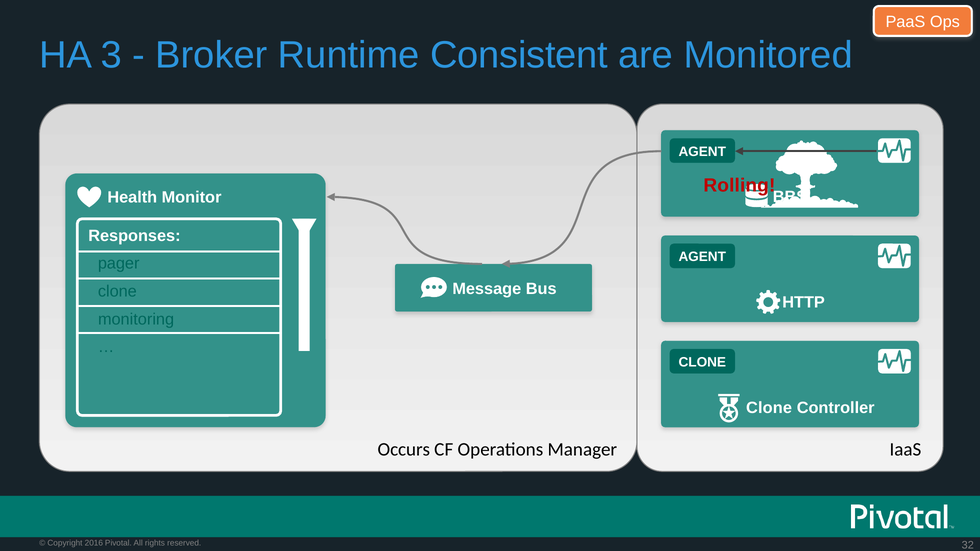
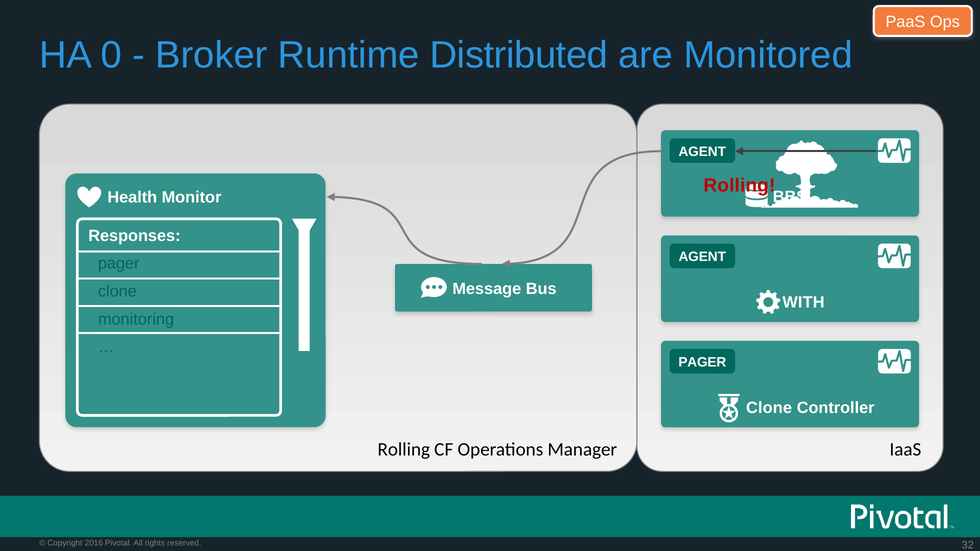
3: 3 -> 0
Consistent: Consistent -> Distributed
HTTP: HTTP -> WITH
CLONE at (702, 362): CLONE -> PAGER
Occurs at (404, 450): Occurs -> Rolling
